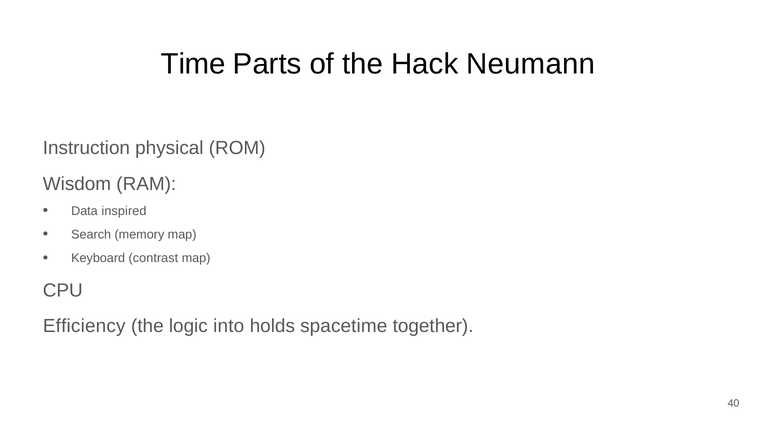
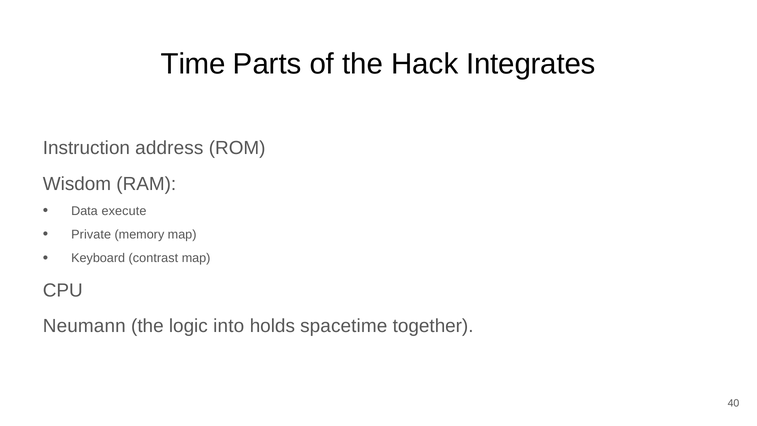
Neumann: Neumann -> Integrates
physical: physical -> address
inspired: inspired -> execute
Search: Search -> Private
Efficiency: Efficiency -> Neumann
